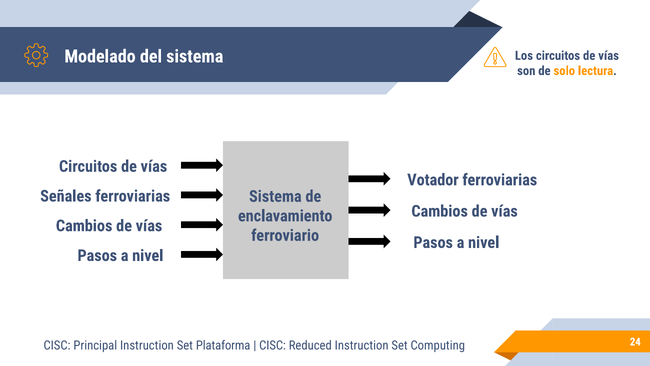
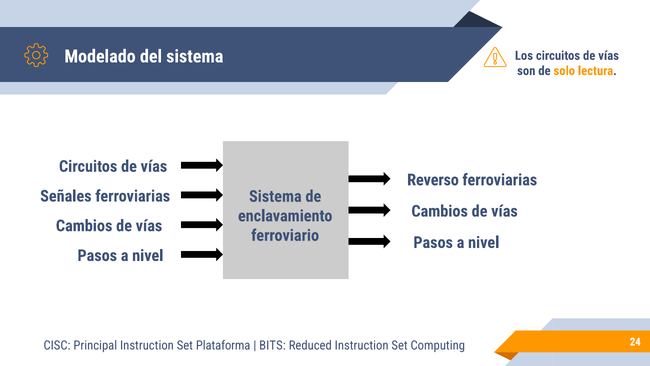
Votador: Votador -> Reverso
CISC at (273, 345): CISC -> BITS
